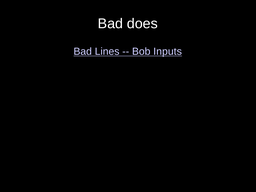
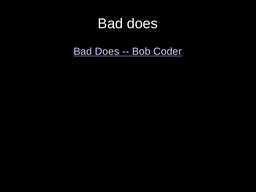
Lines at (107, 51): Lines -> Does
Inputs: Inputs -> Coder
